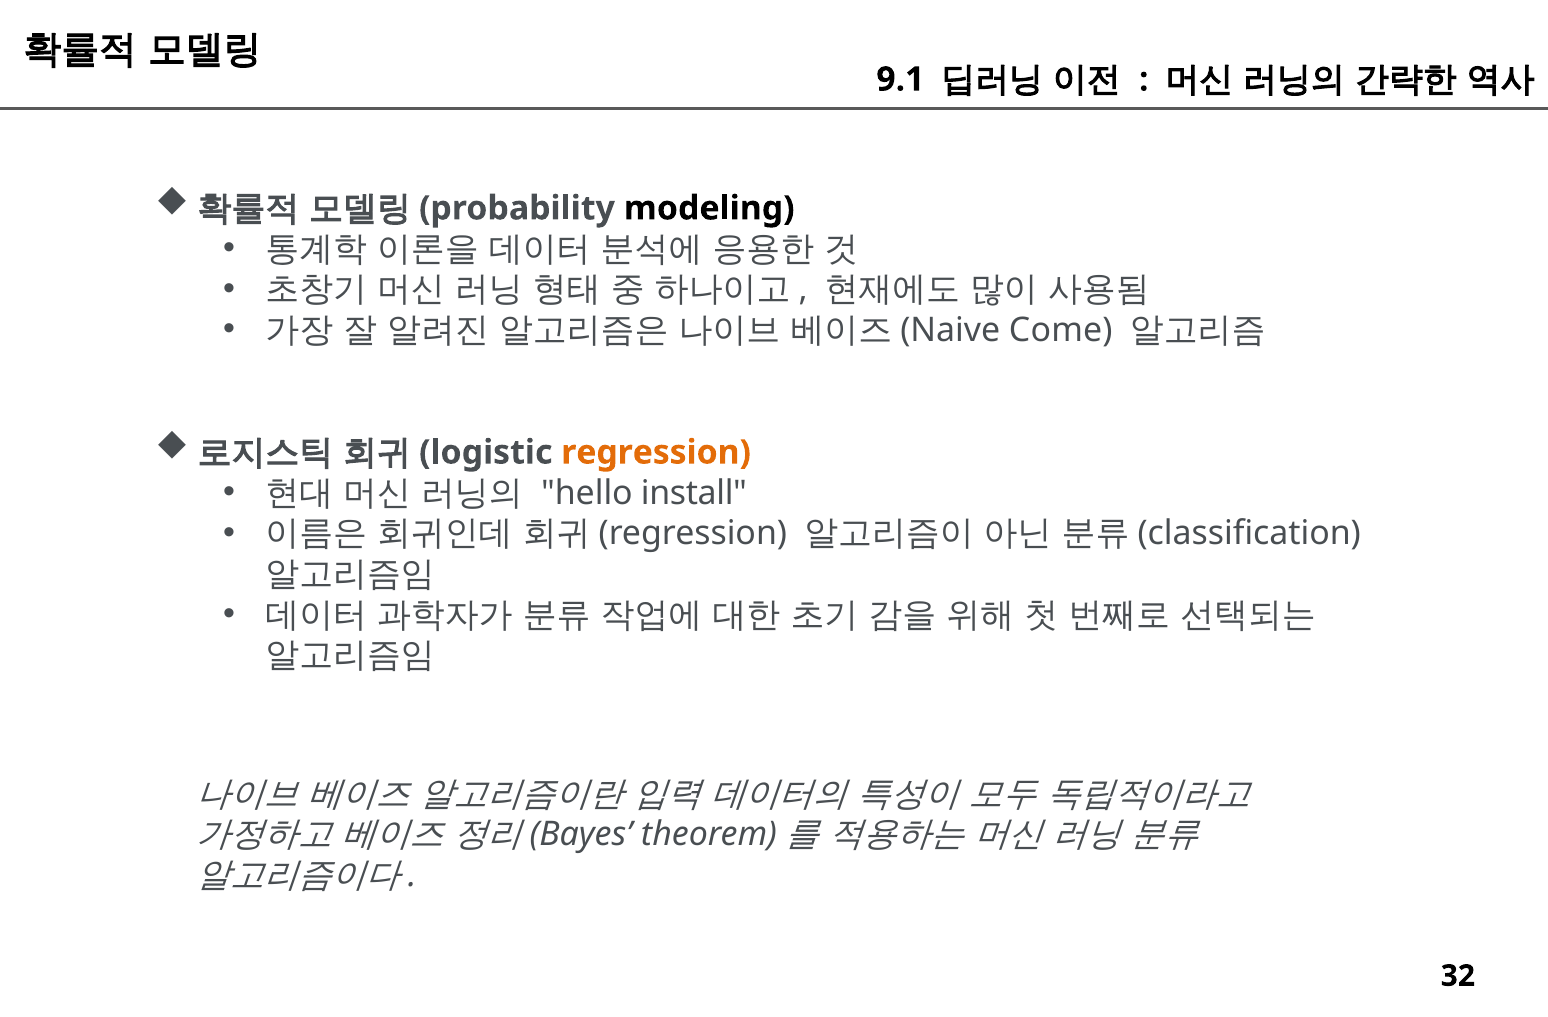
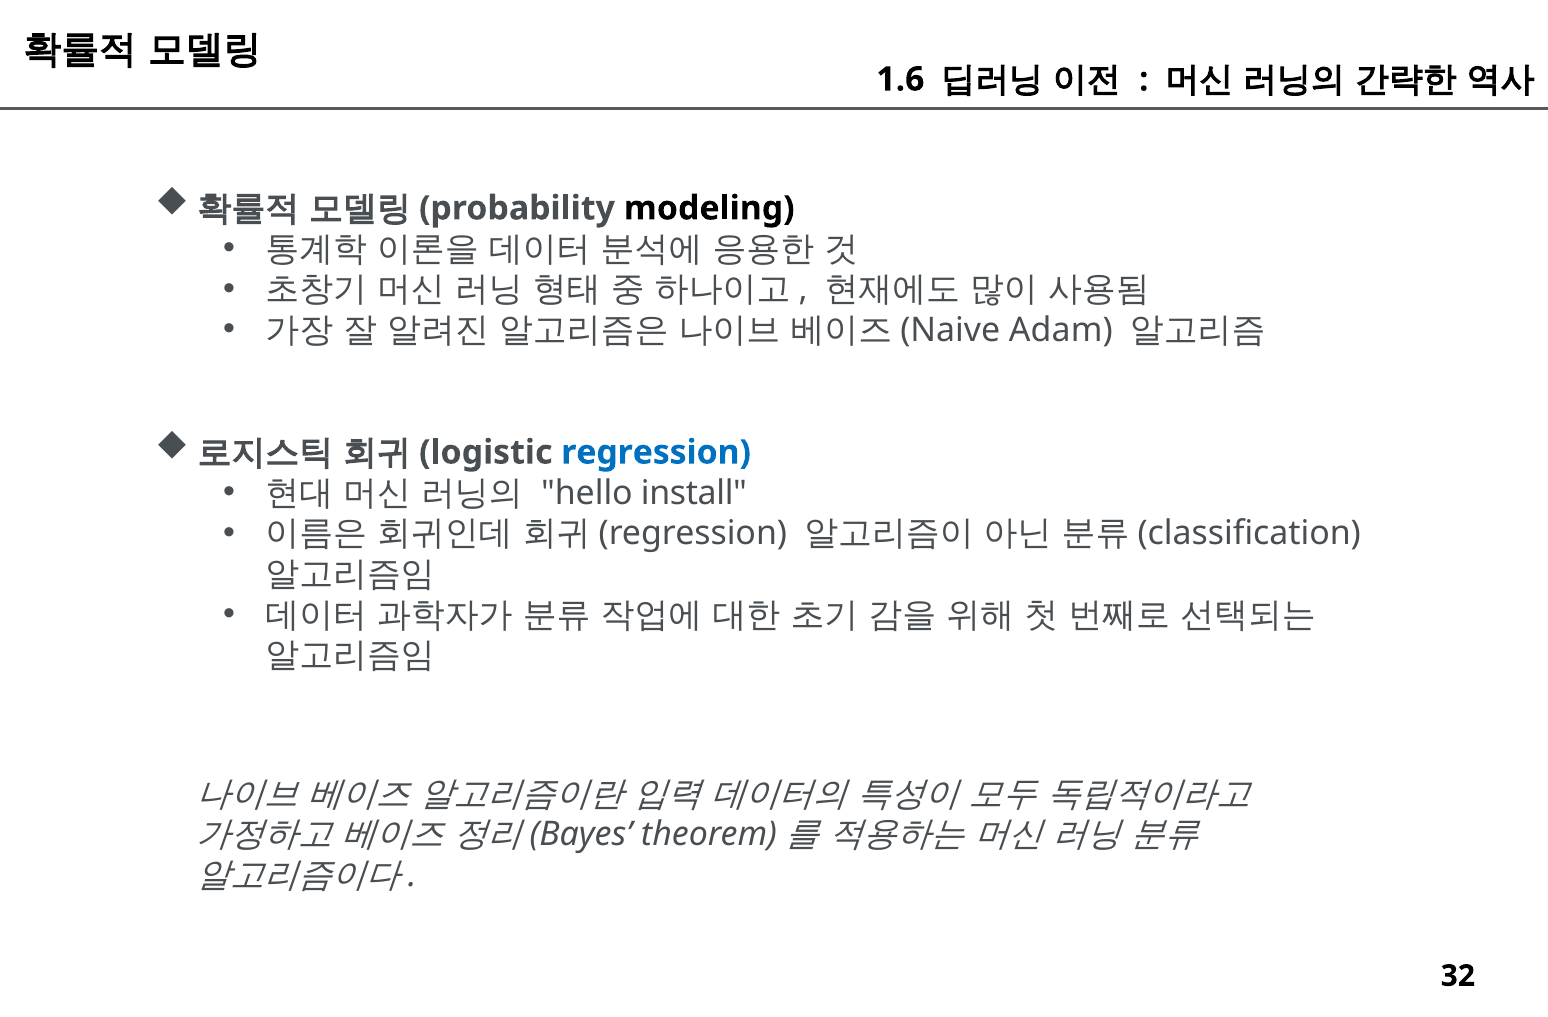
9.1: 9.1 -> 1.6
Come: Come -> Adam
regression colour: orange -> blue
